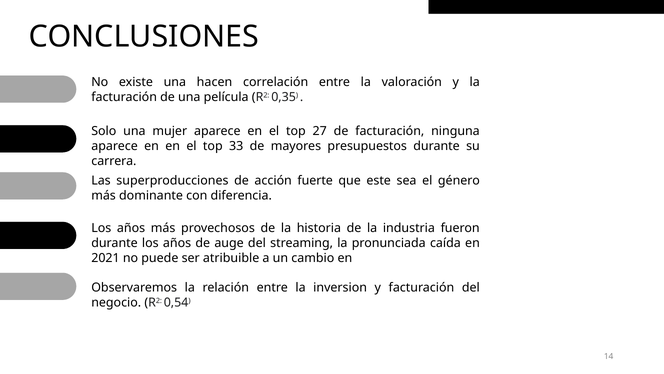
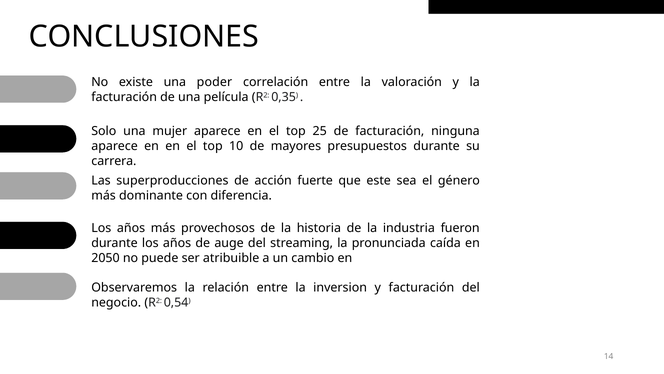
hacen: hacen -> poder
27: 27 -> 25
33: 33 -> 10
2021: 2021 -> 2050
